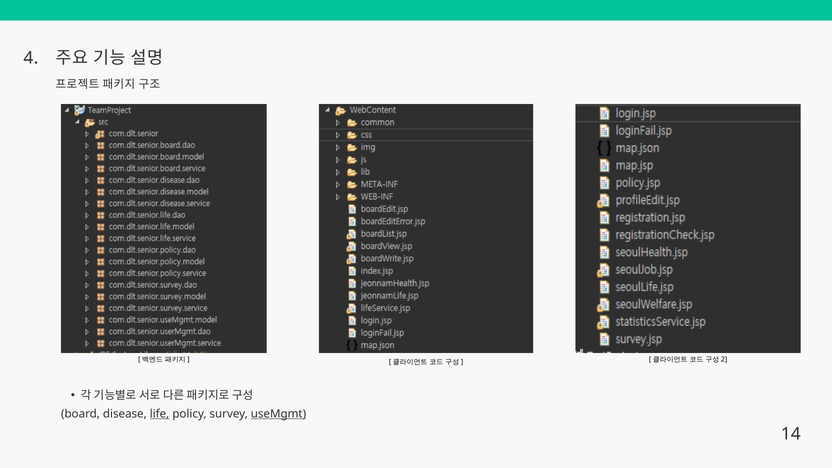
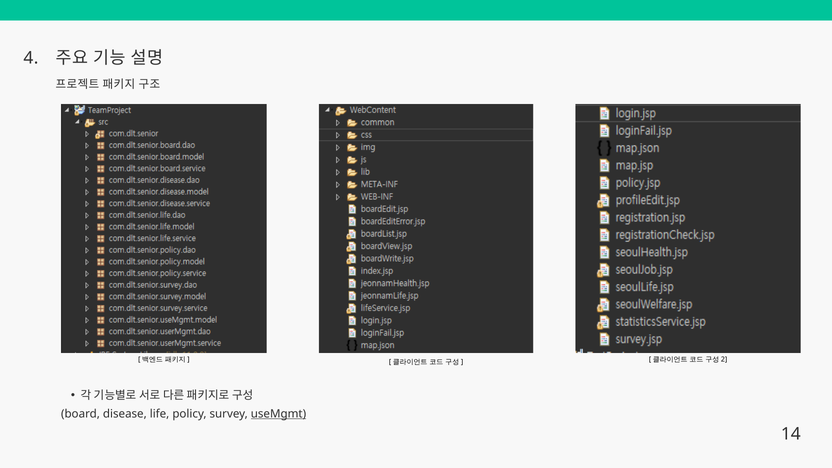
life underline: present -> none
